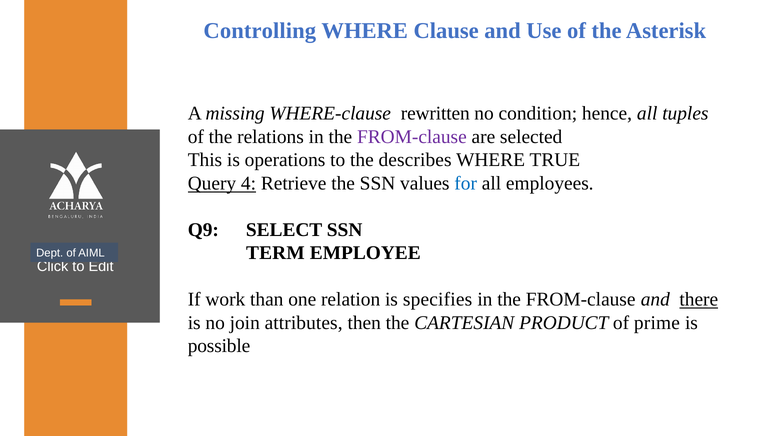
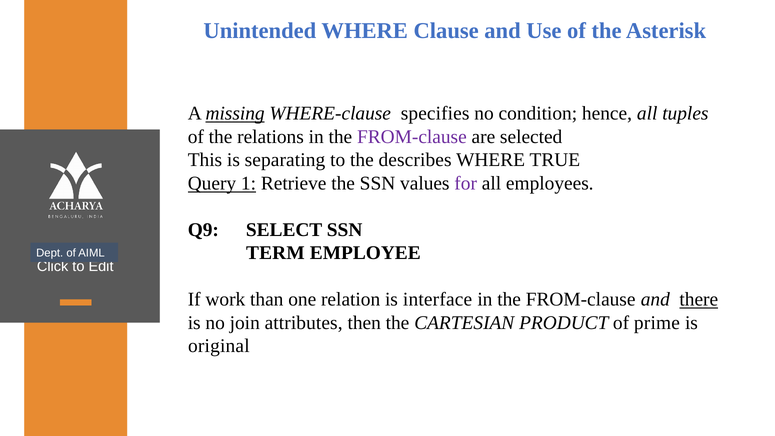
Controlling: Controlling -> Unintended
missing underline: none -> present
rewritten: rewritten -> specifies
operations: operations -> separating
4: 4 -> 1
for colour: blue -> purple
specifies: specifies -> interface
possible: possible -> original
